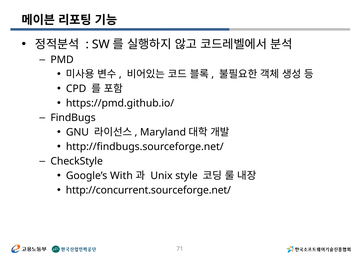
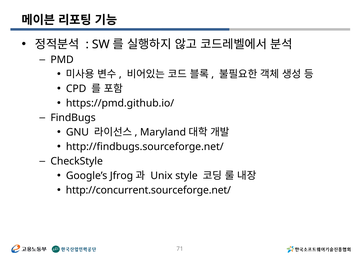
With: With -> Jfrog
